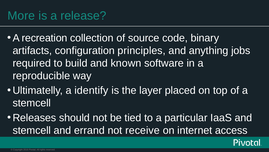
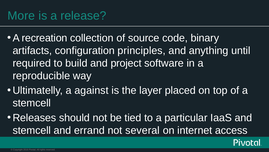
jobs: jobs -> until
known: known -> project
identify: identify -> against
receive: receive -> several
